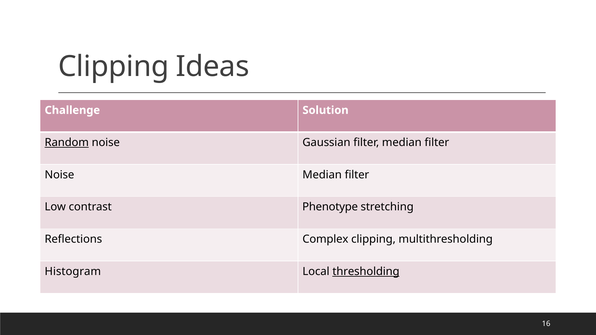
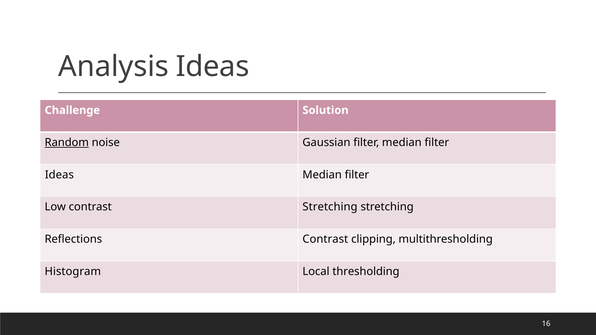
Clipping at (114, 67): Clipping -> Analysis
Noise at (59, 175): Noise -> Ideas
contrast Phenotype: Phenotype -> Stretching
Reflections Complex: Complex -> Contrast
thresholding underline: present -> none
